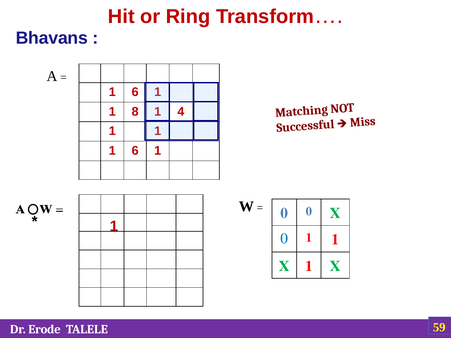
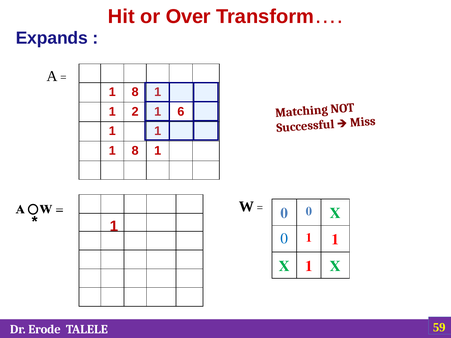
Ring: Ring -> Over
Bhavans: Bhavans -> Expands
6 at (135, 92): 6 -> 8
8: 8 -> 2
4: 4 -> 6
6 at (135, 151): 6 -> 8
